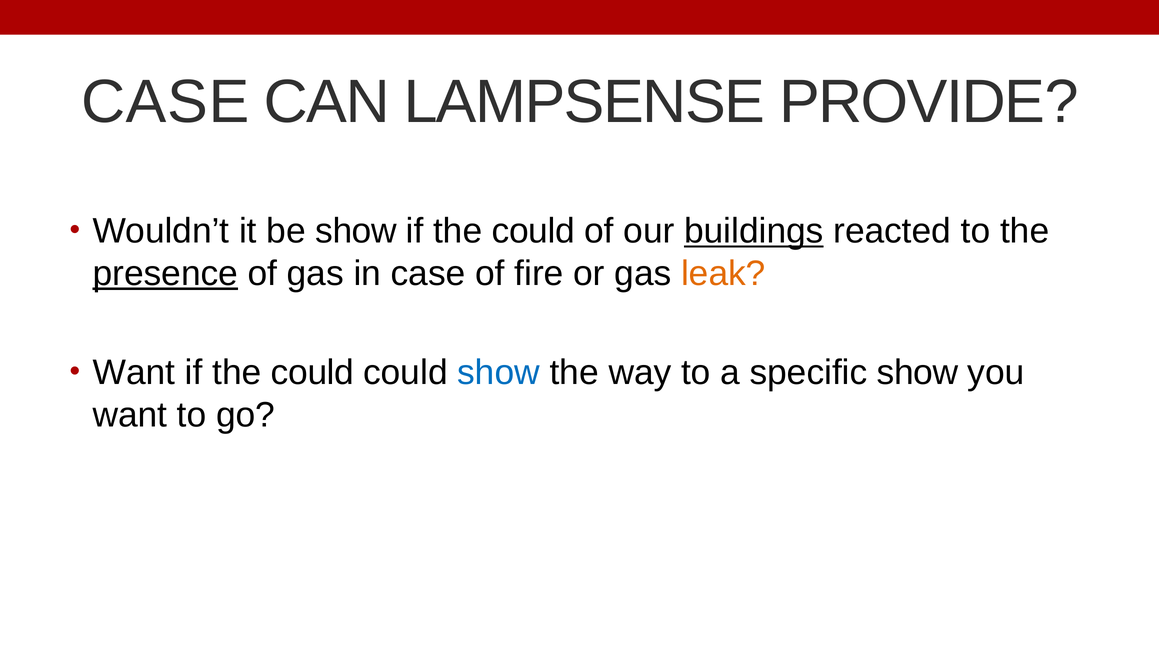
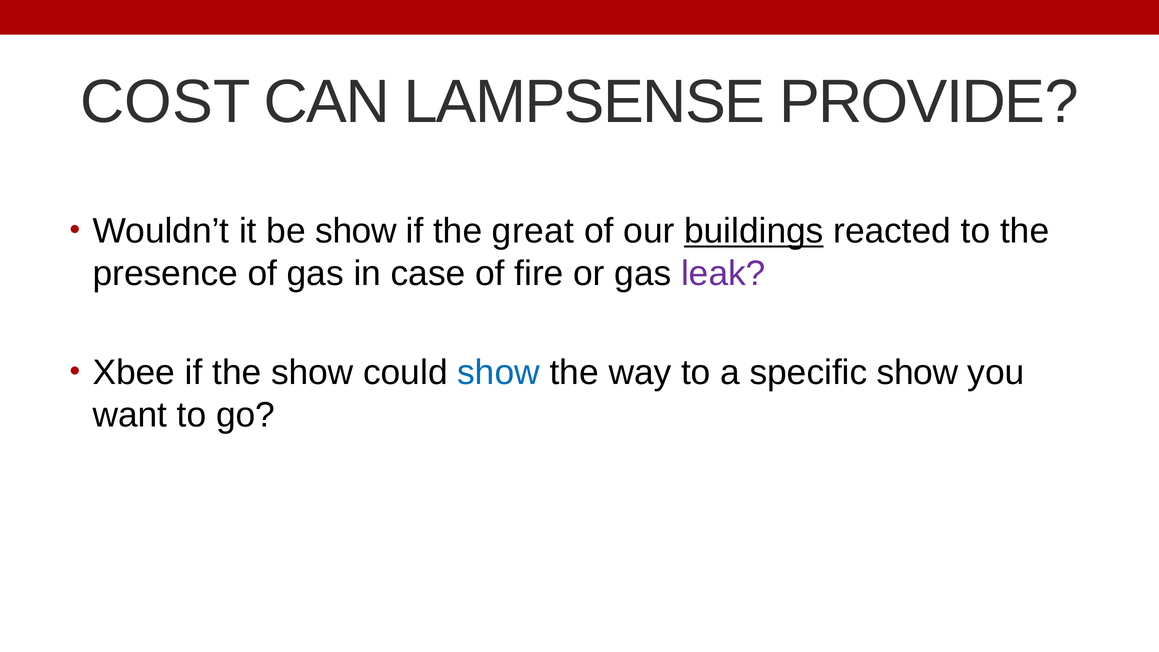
CASE at (165, 102): CASE -> COST
could at (533, 231): could -> great
presence underline: present -> none
leak colour: orange -> purple
Want at (134, 373): Want -> Xbee
could at (312, 373): could -> show
